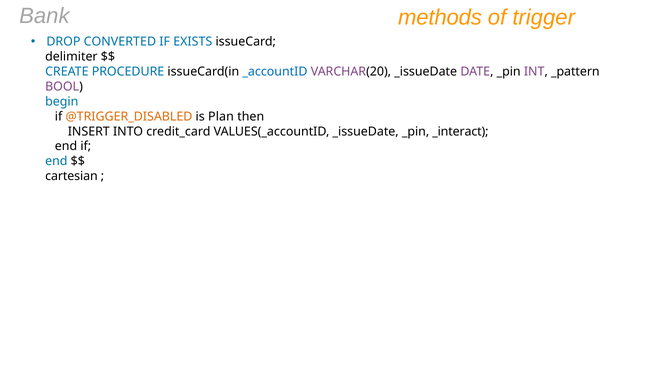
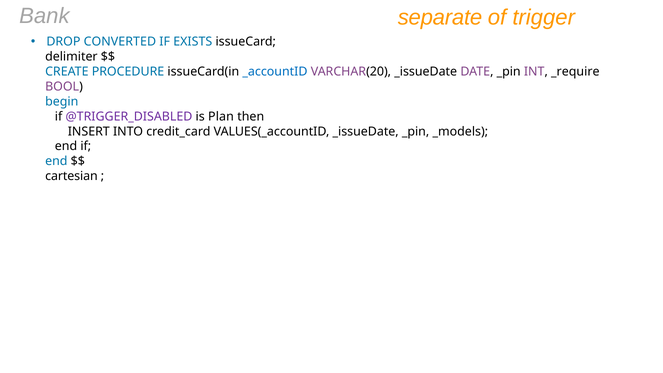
methods: methods -> separate
_pattern: _pattern -> _require
@TRIGGER_DISABLED colour: orange -> purple
_interact: _interact -> _models
